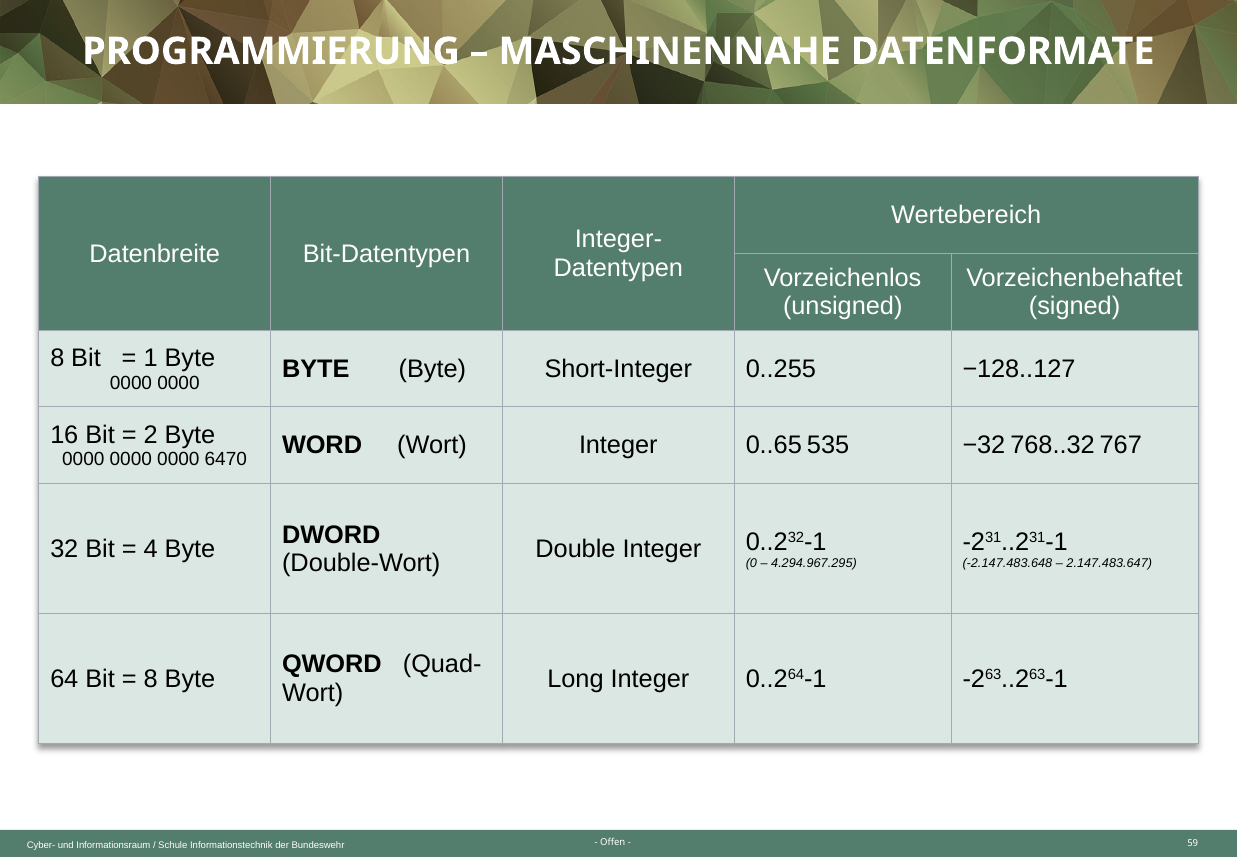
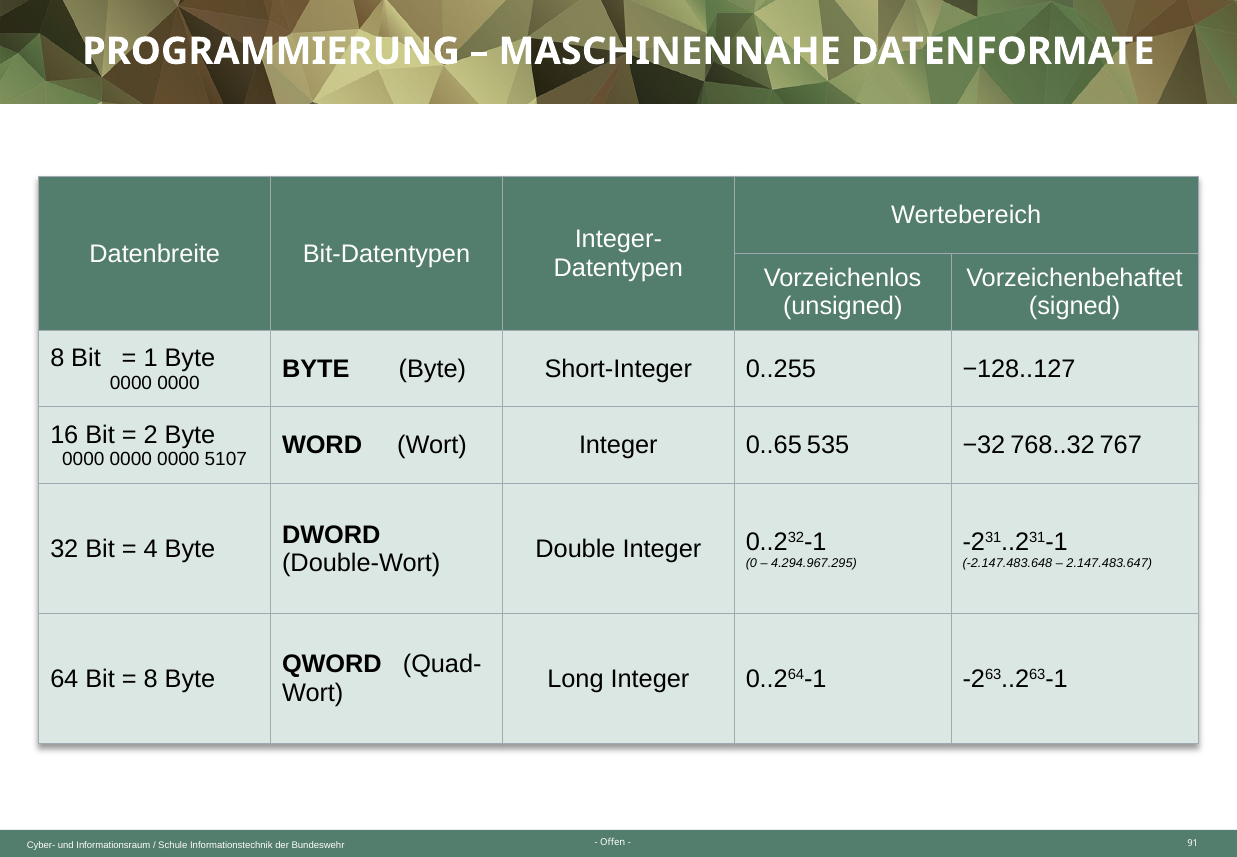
6470: 6470 -> 5107
59: 59 -> 91
